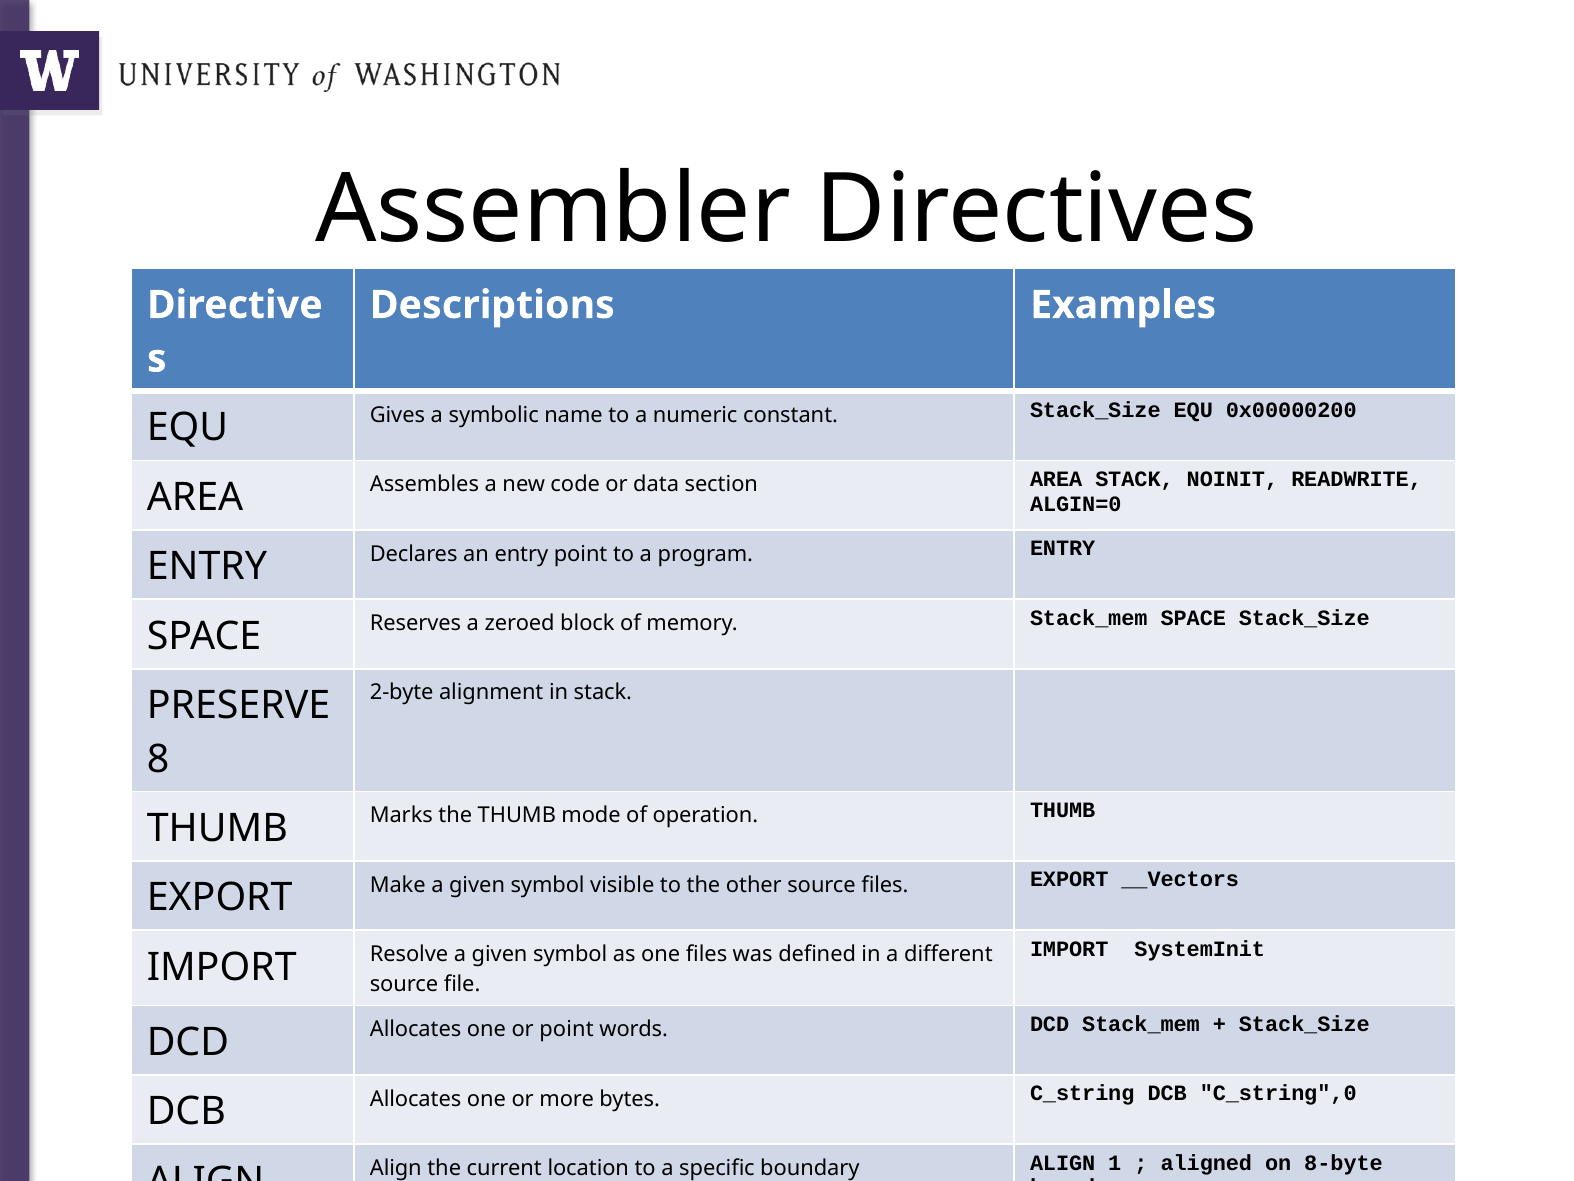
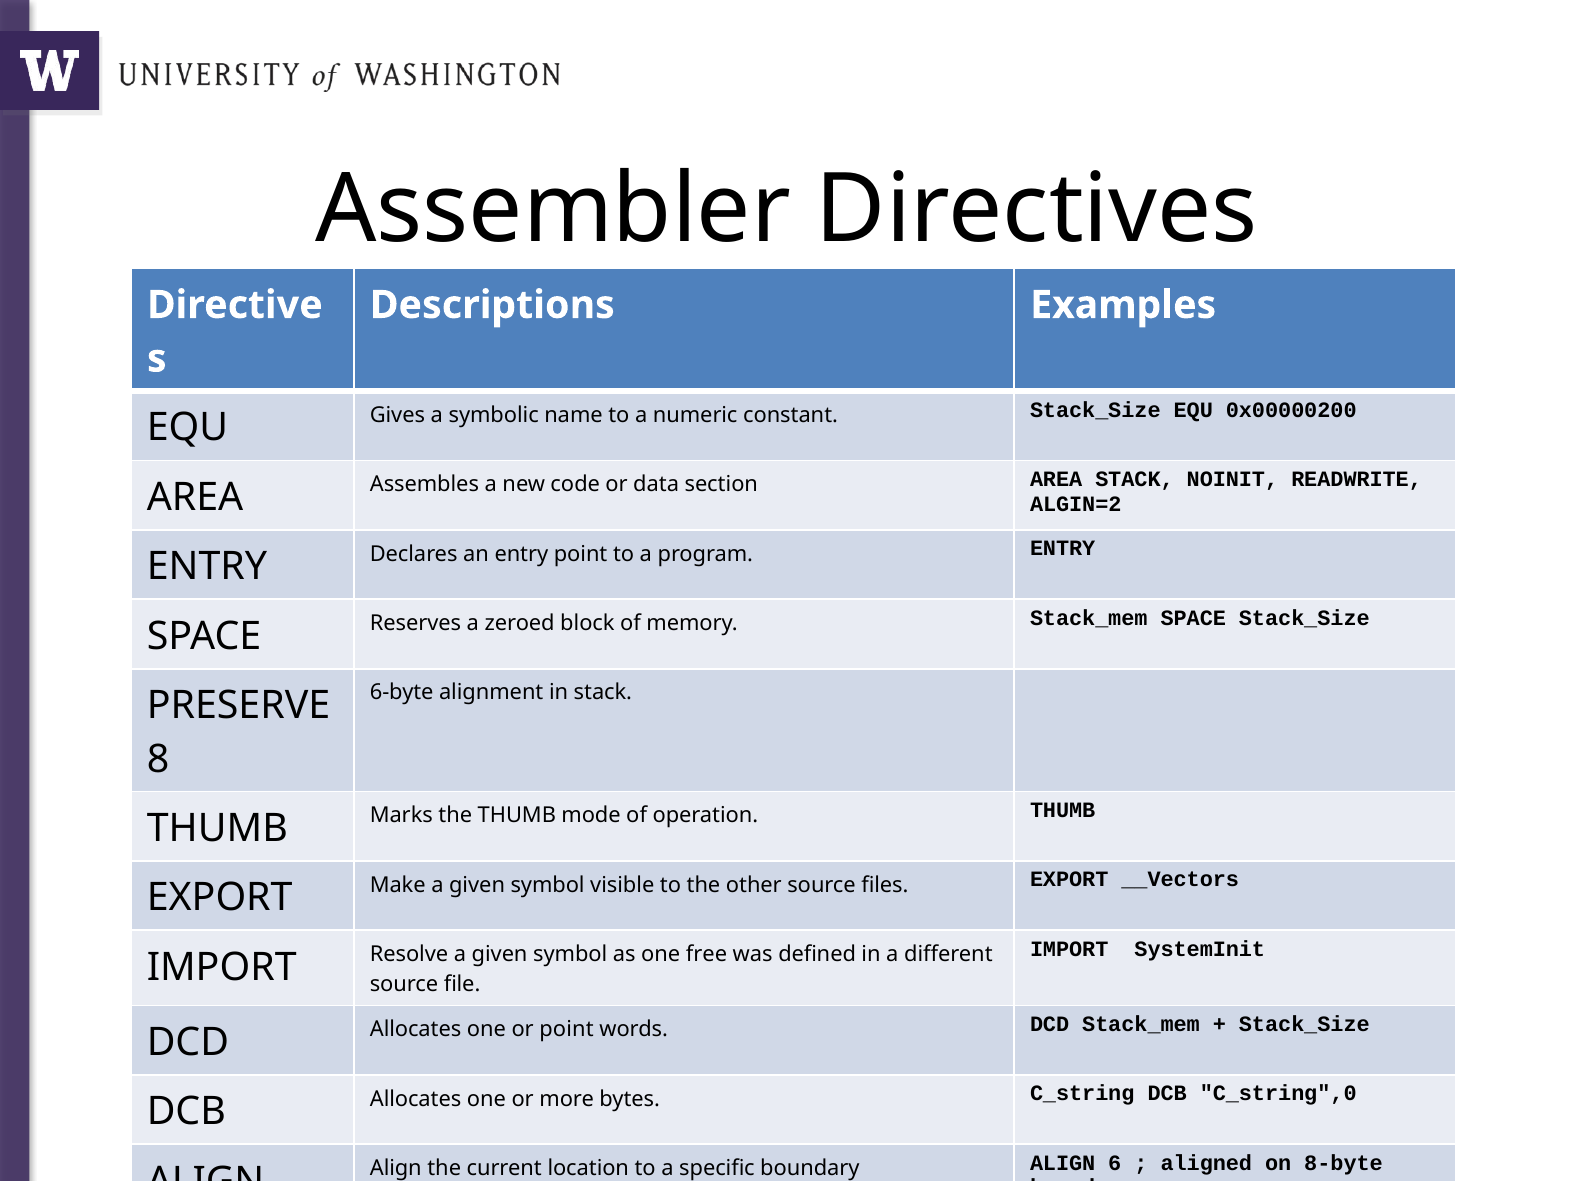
ALGIN=0: ALGIN=0 -> ALGIN=2
2-byte: 2-byte -> 6-byte
one files: files -> free
1: 1 -> 6
